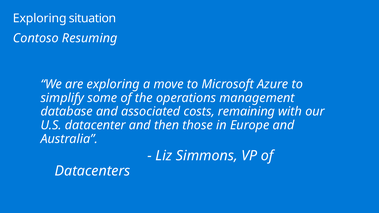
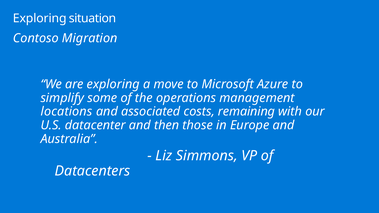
Resuming: Resuming -> Migration
database: database -> locations
